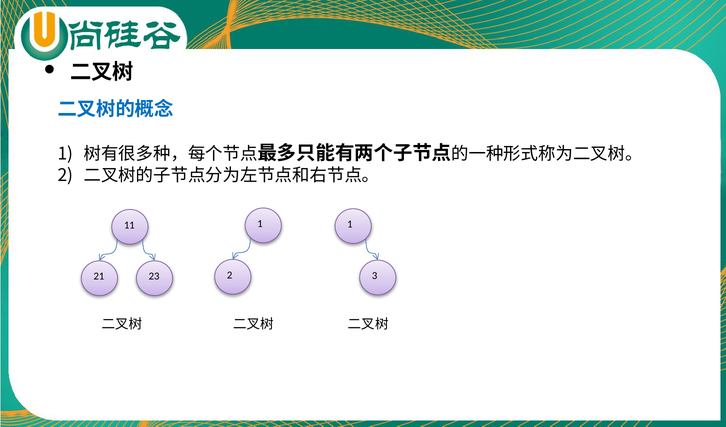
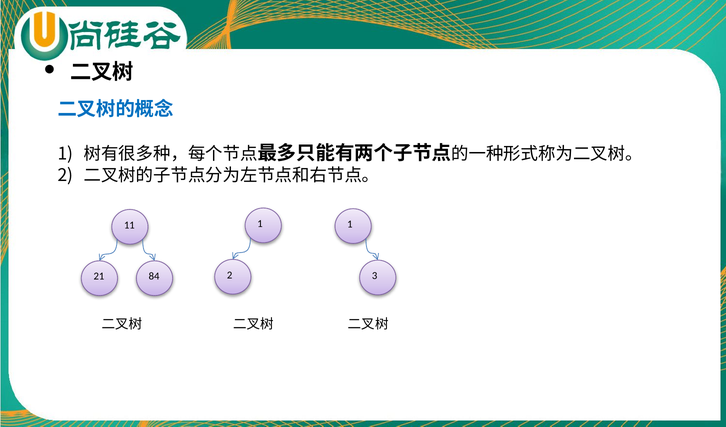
23: 23 -> 84
